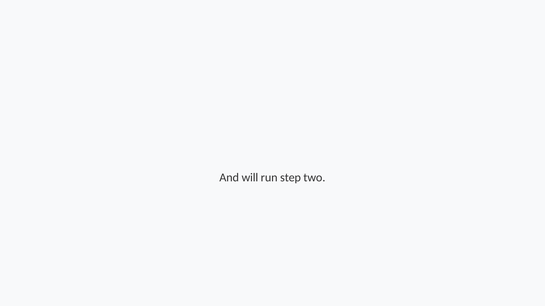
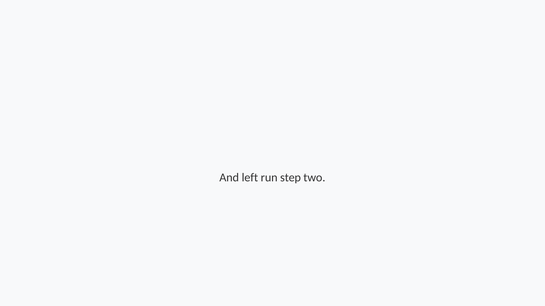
will: will -> left
